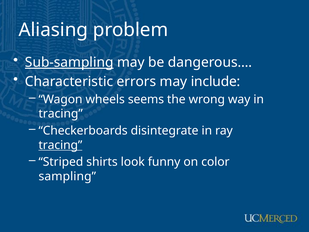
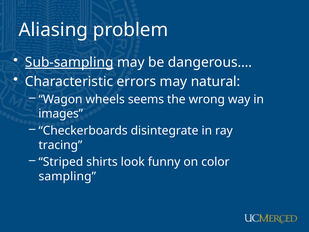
include: include -> natural
tracing at (61, 114): tracing -> images
tracing at (60, 145) underline: present -> none
